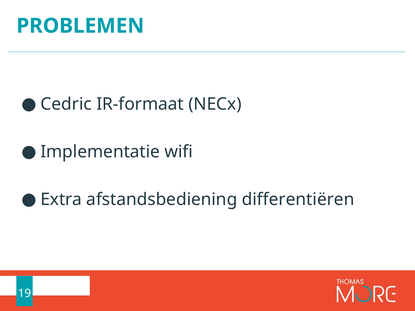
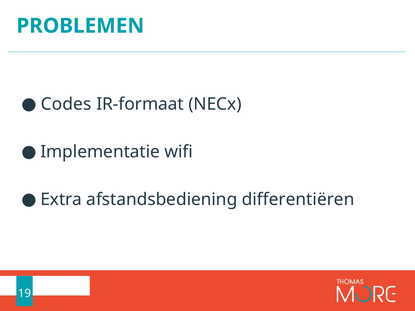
Cedric: Cedric -> Codes
